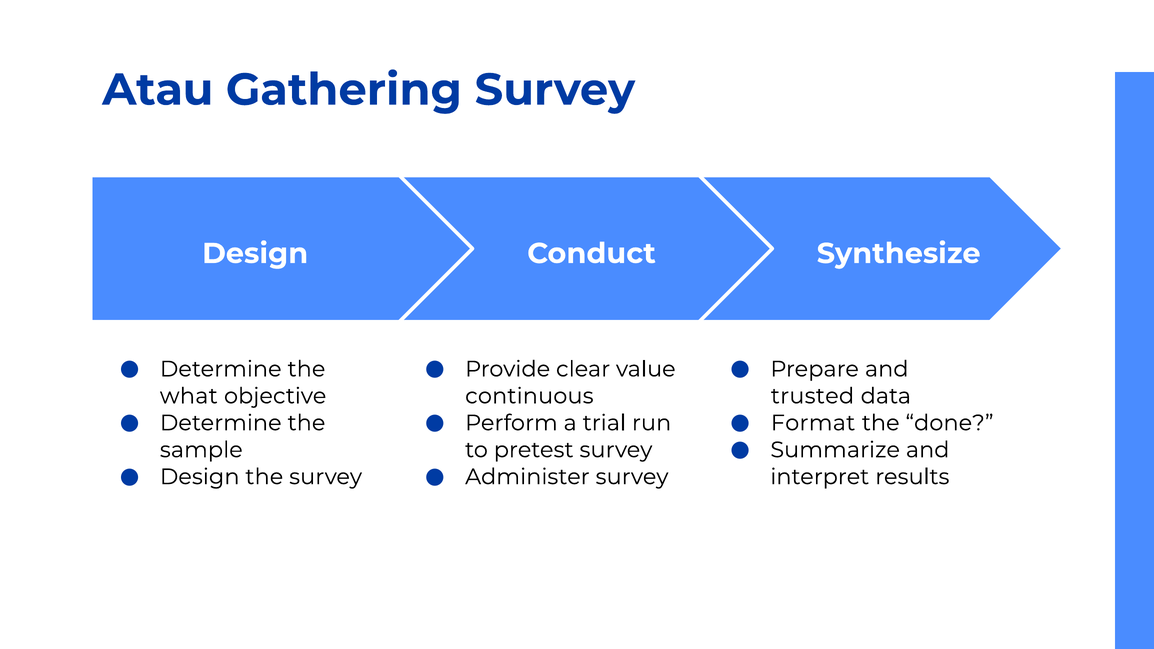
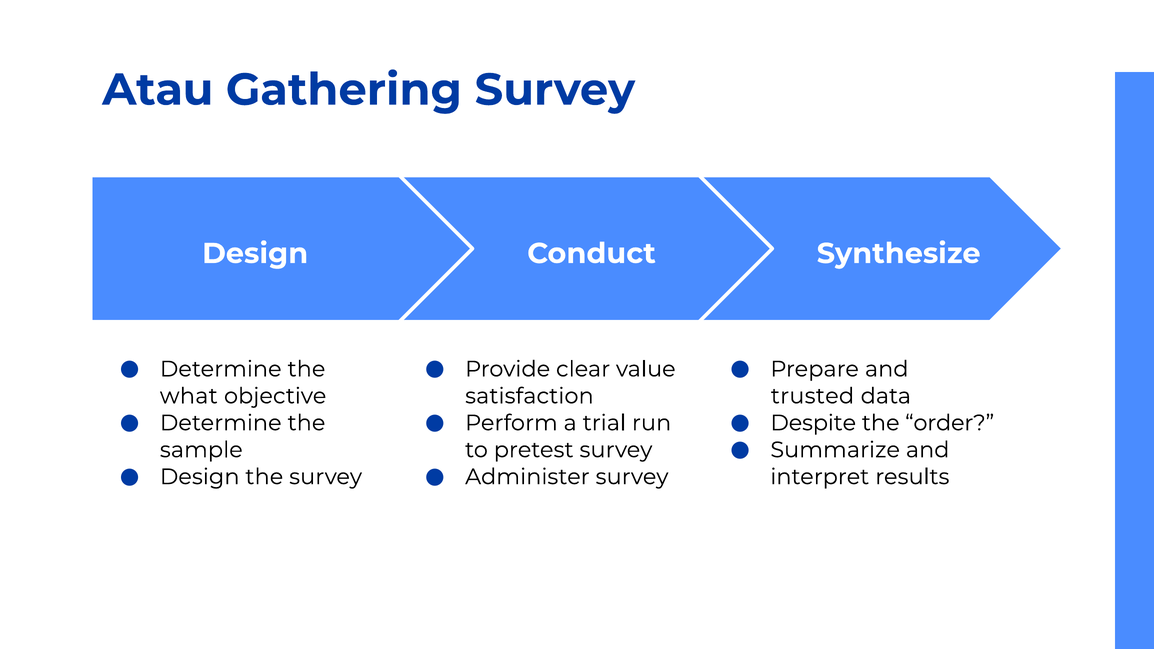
continuous: continuous -> satisfaction
Format: Format -> Despite
done: done -> order
